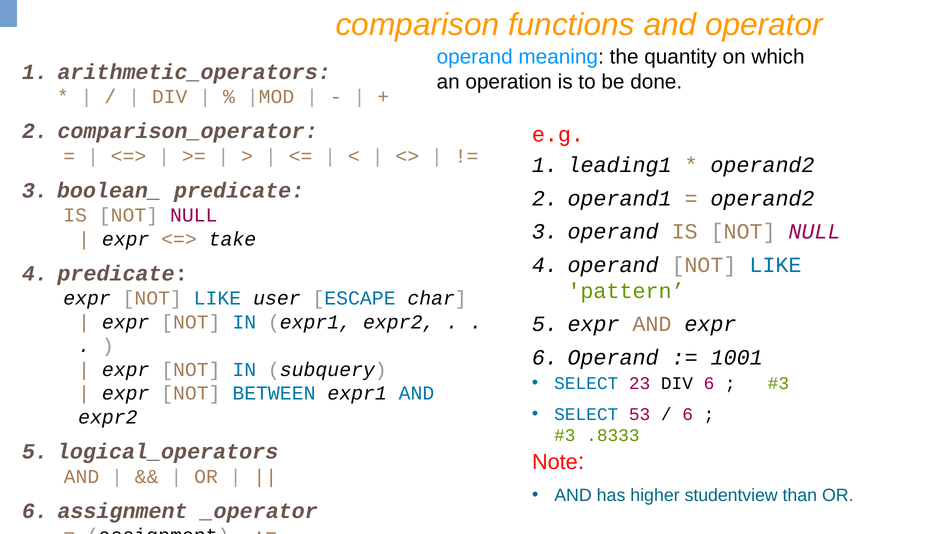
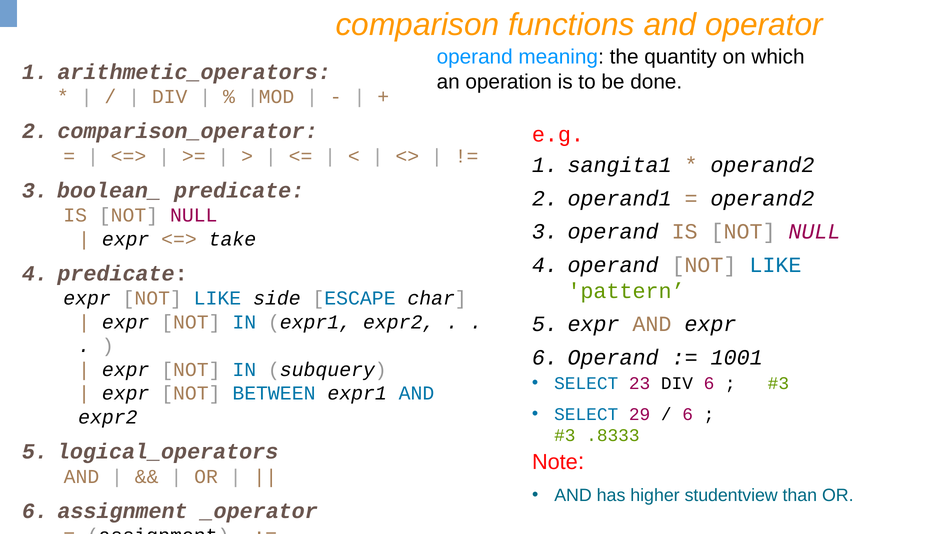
leading1: leading1 -> sangita1
user: user -> side
53: 53 -> 29
